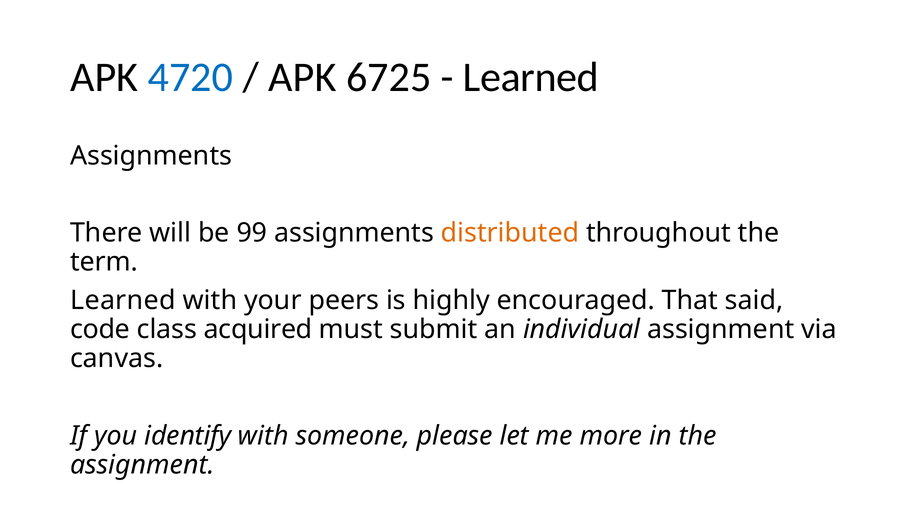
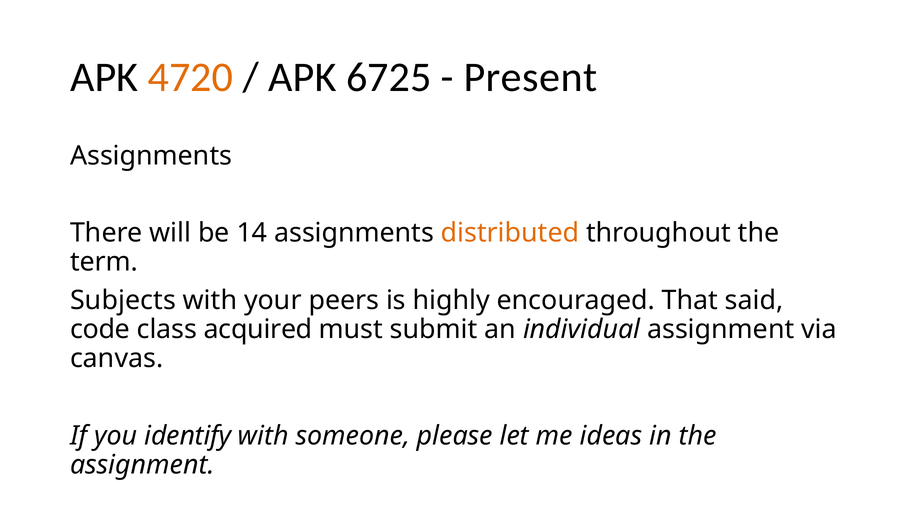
4720 colour: blue -> orange
Learned at (531, 77): Learned -> Present
99: 99 -> 14
Learned at (123, 300): Learned -> Subjects
more: more -> ideas
